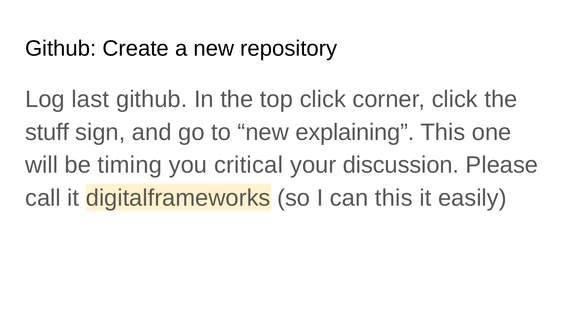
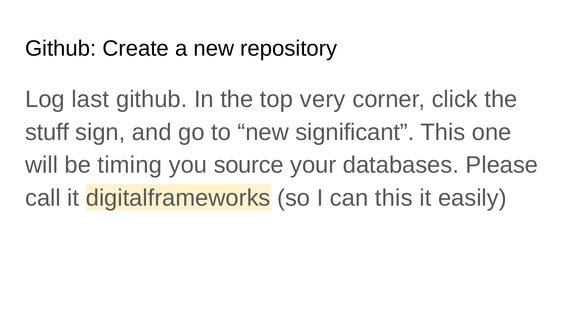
top click: click -> very
explaining: explaining -> significant
critical: critical -> source
discussion: discussion -> databases
